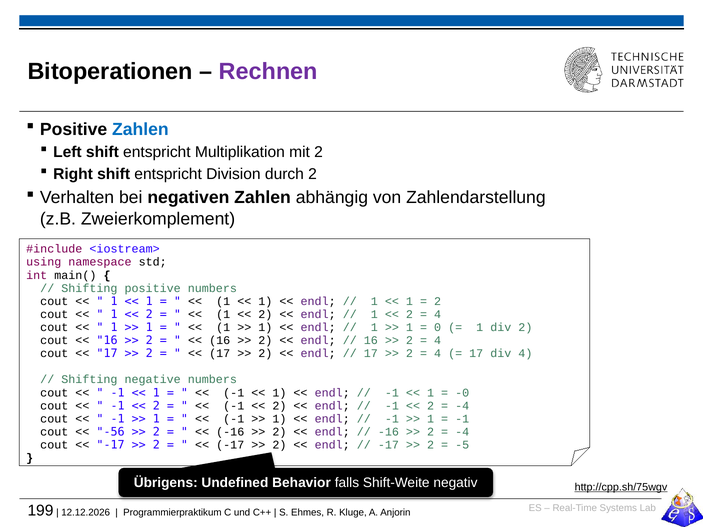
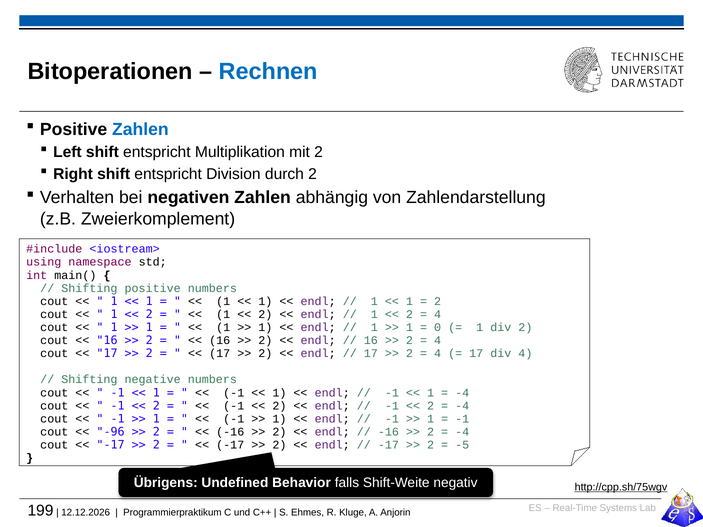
Rechnen colour: purple -> blue
-0 at (462, 393): -0 -> -4
-56: -56 -> -96
